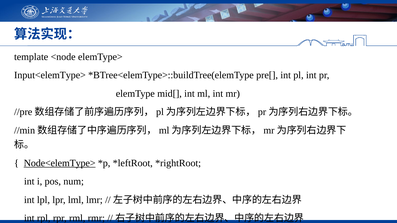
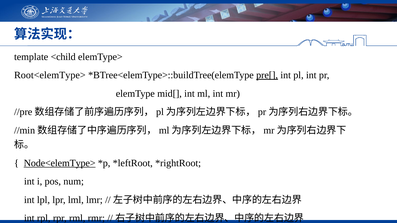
<node: <node -> <child
Input<elemType>: Input<elemType> -> Root<elemType>
pre[ underline: none -> present
